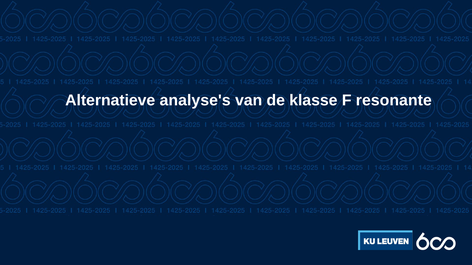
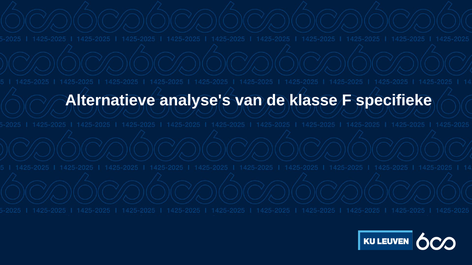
resonante: resonante -> specifieke
